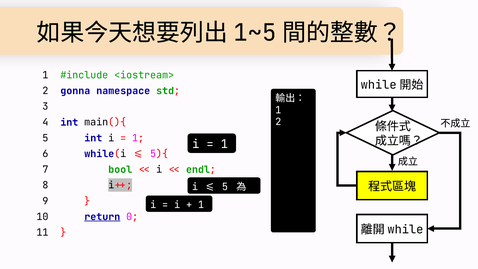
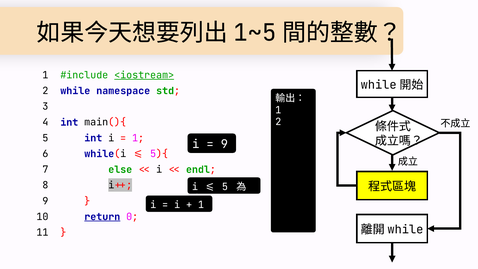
<iostream> underline: none -> present
2 gonna: gonna -> while
1 at (224, 144): 1 -> 9
bool: bool -> else
